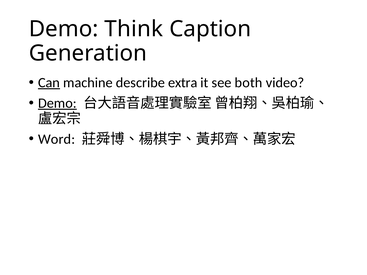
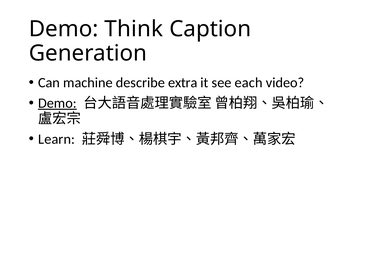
Can underline: present -> none
both: both -> each
Word: Word -> Learn
